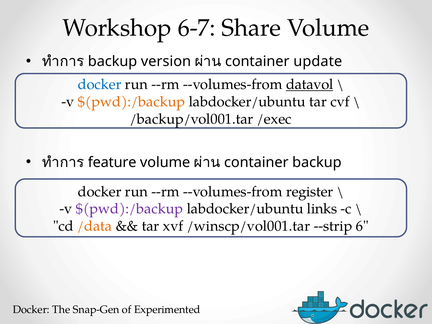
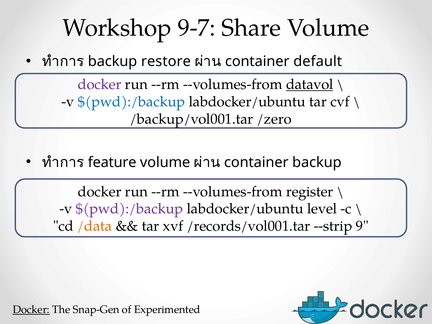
6-7: 6-7 -> 9-7
version: version -> restore
update: update -> default
docker at (100, 84) colour: blue -> purple
$(pwd):/backup at (132, 102) colour: orange -> blue
/exec: /exec -> /zero
links: links -> level
/winscp/vol001.tar: /winscp/vol001.tar -> /records/vol001.tar
6: 6 -> 9
Docker at (31, 310) underline: none -> present
